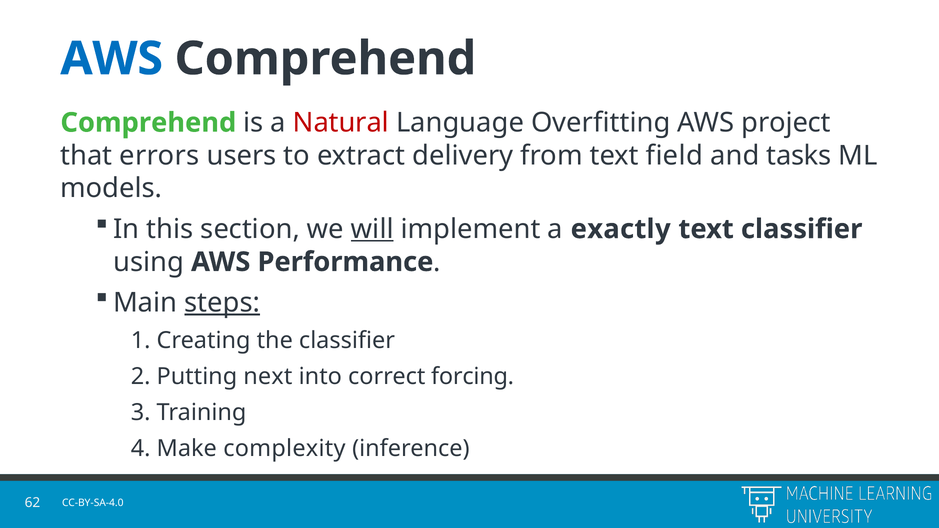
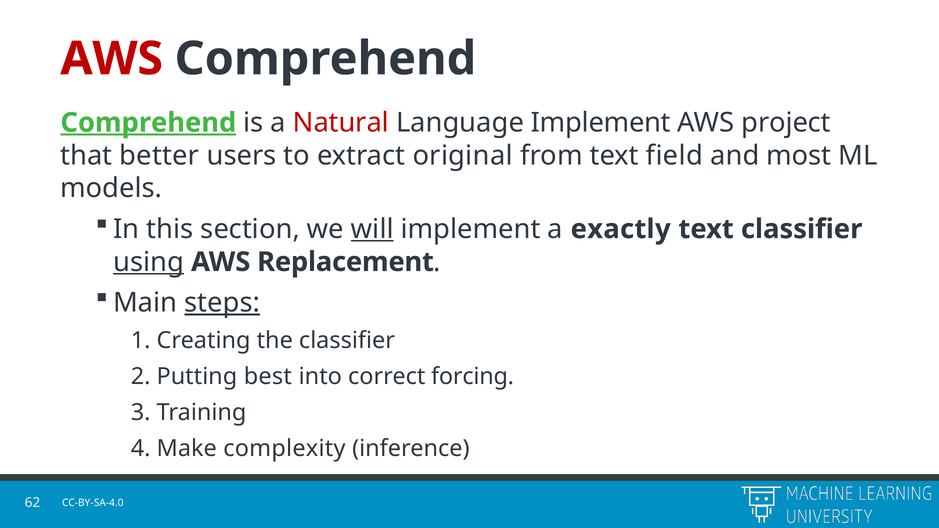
AWS at (112, 59) colour: blue -> red
Comprehend at (148, 123) underline: none -> present
Language Overfitting: Overfitting -> Implement
errors: errors -> better
delivery: delivery -> original
tasks: tasks -> most
using underline: none -> present
Performance: Performance -> Replacement
next: next -> best
